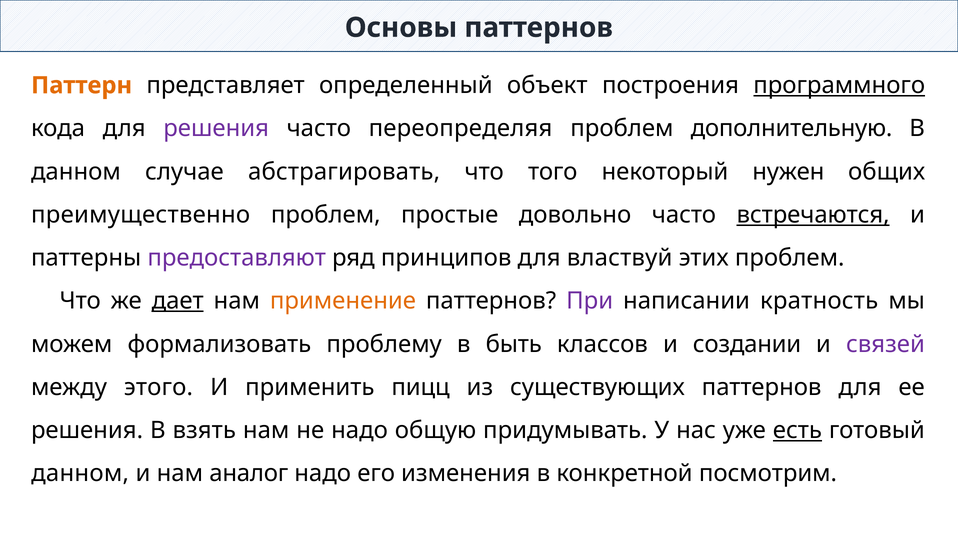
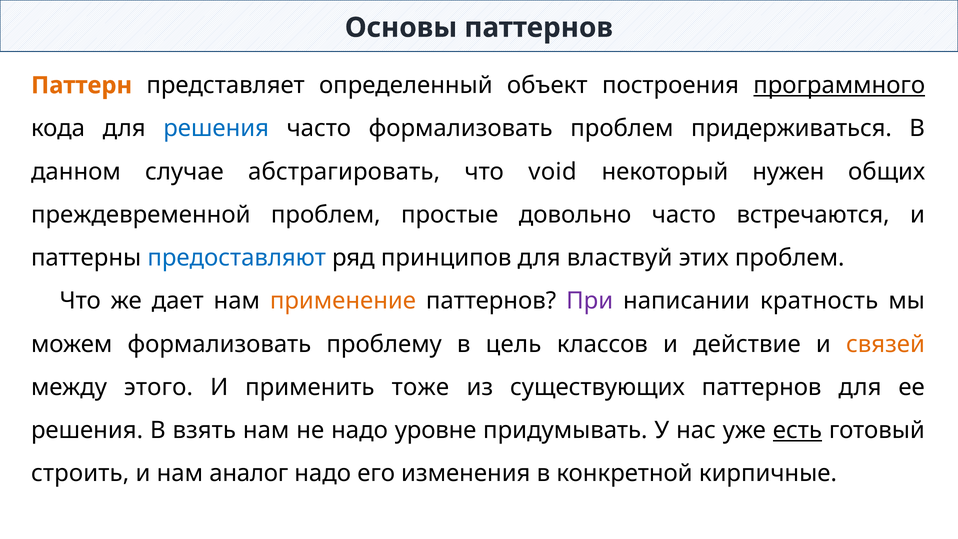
решения at (216, 128) colour: purple -> blue
часто переопределяя: переопределяя -> формализовать
дополнительную: дополнительную -> придерживаться
того: того -> void
преимущественно: преимущественно -> преждевременной
встречаются underline: present -> none
предоставляют colour: purple -> blue
дает underline: present -> none
быть: быть -> цель
создании: создании -> действие
связей colour: purple -> orange
пицц: пицц -> тоже
общую: общую -> уровне
данном at (80, 473): данном -> строить
посмотрим: посмотрим -> кирпичные
